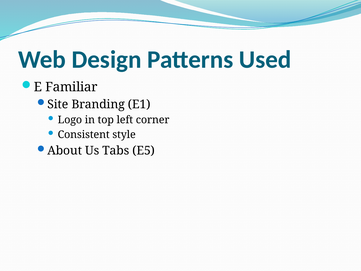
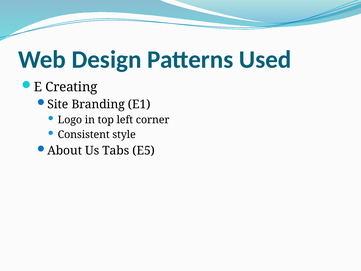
Familiar: Familiar -> Creating
